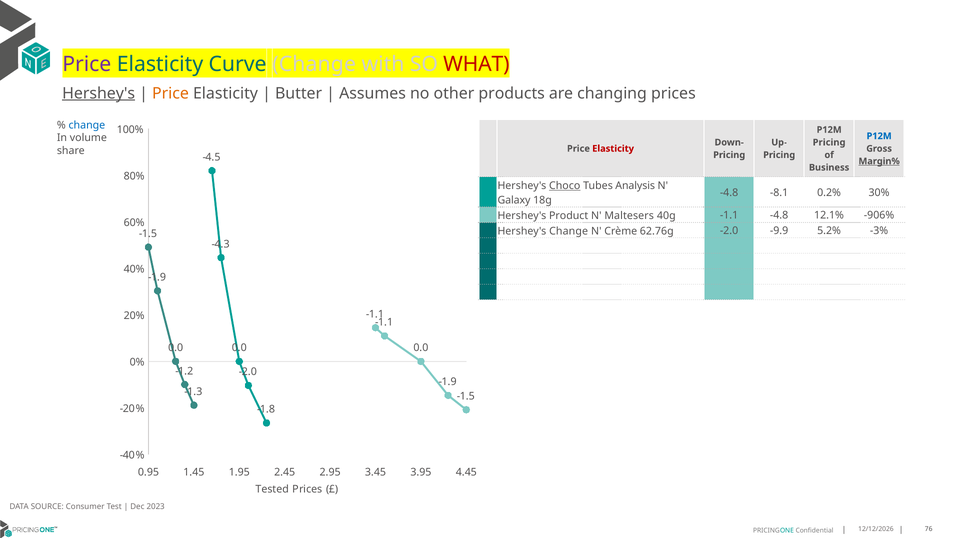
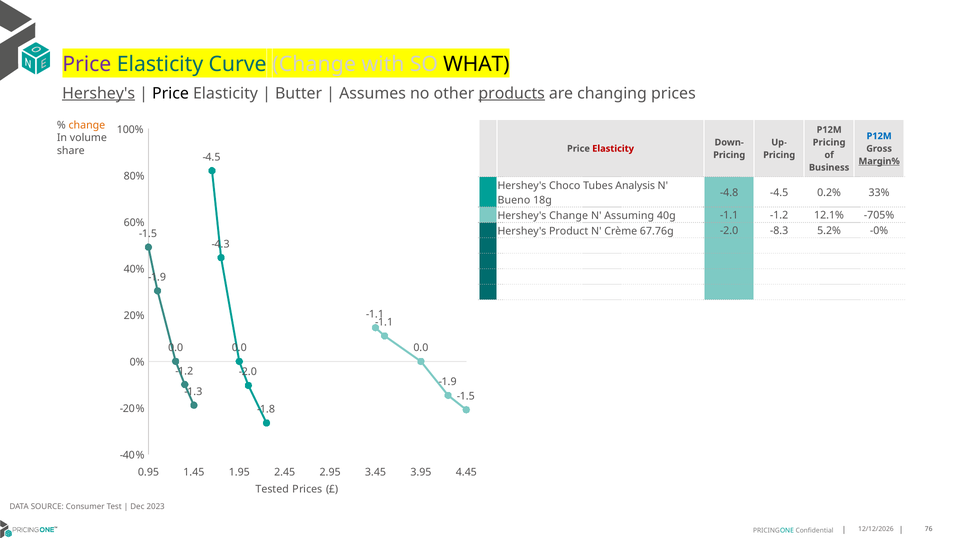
WHAT colour: red -> black
Price at (171, 93) colour: orange -> black
products underline: none -> present
change at (87, 125) colour: blue -> orange
Choco underline: present -> none
-4.8 -8.1: -8.1 -> -4.5
30%: 30% -> 33%
Galaxy: Galaxy -> Bueno
Hershey's Product: Product -> Change
Maltesers: Maltesers -> Assuming
-1.1 -4.8: -4.8 -> -1.2
-906%: -906% -> -705%
Hershey's Change: Change -> Product
62.76g: 62.76g -> 67.76g
-9.9: -9.9 -> -8.3
-3%: -3% -> -0%
